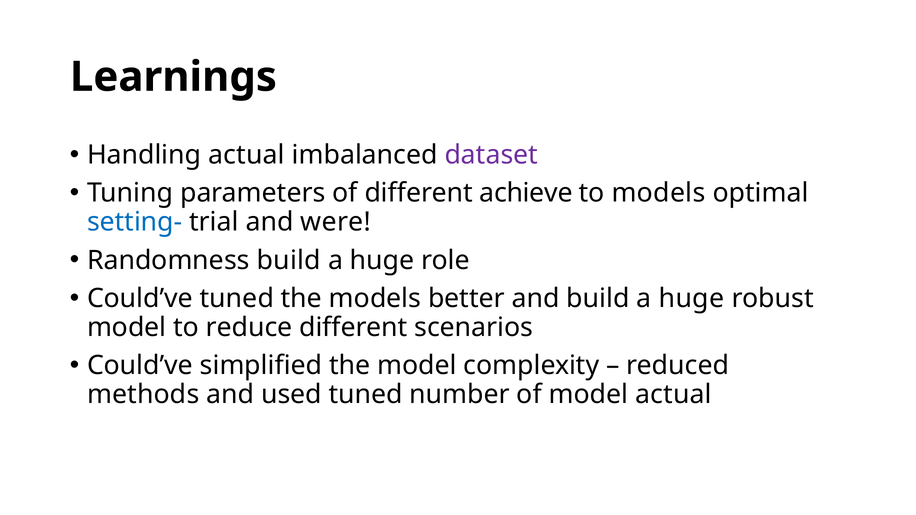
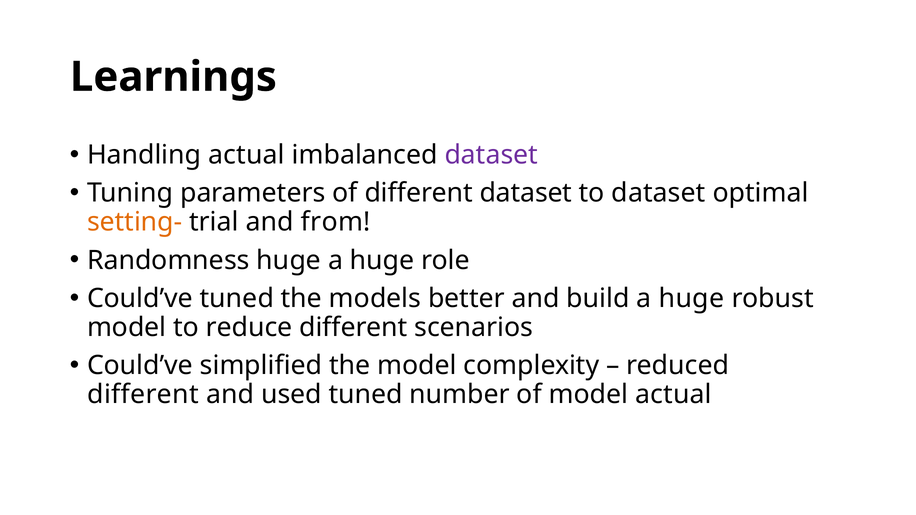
different achieve: achieve -> dataset
to models: models -> dataset
setting- colour: blue -> orange
were: were -> from
Randomness build: build -> huge
methods at (143, 395): methods -> different
